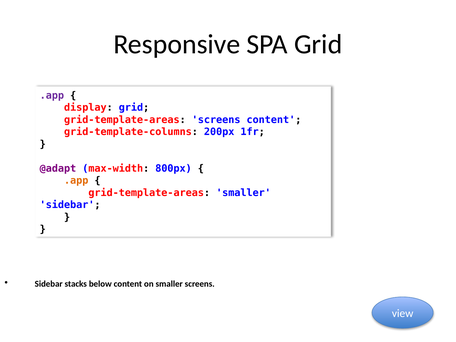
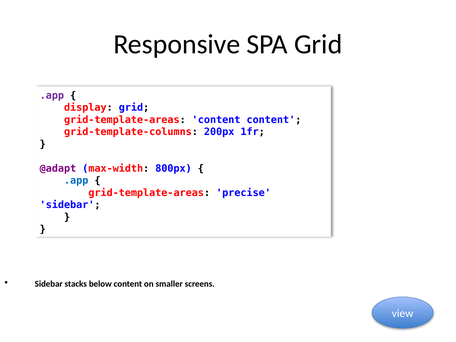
grid-template-areas screens: screens -> content
.app at (76, 181) colour: orange -> blue
grid-template-areas smaller: smaller -> precise
